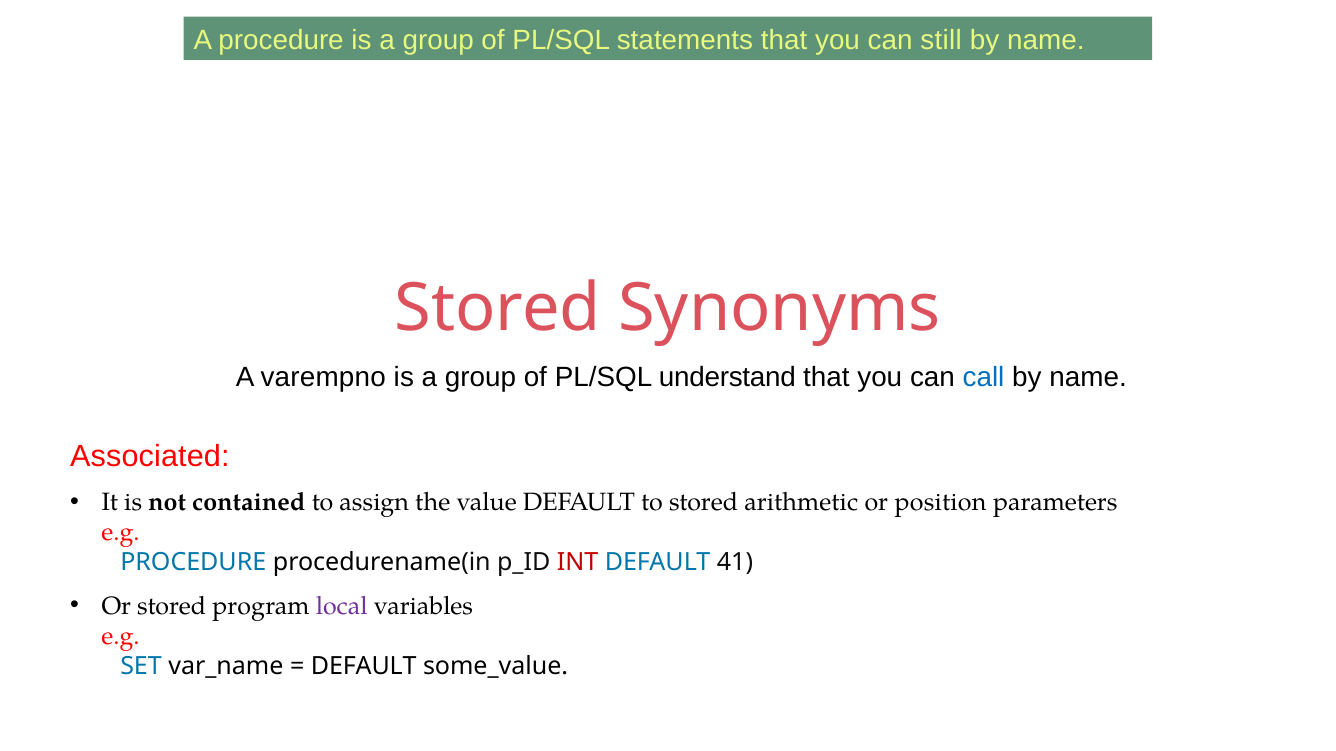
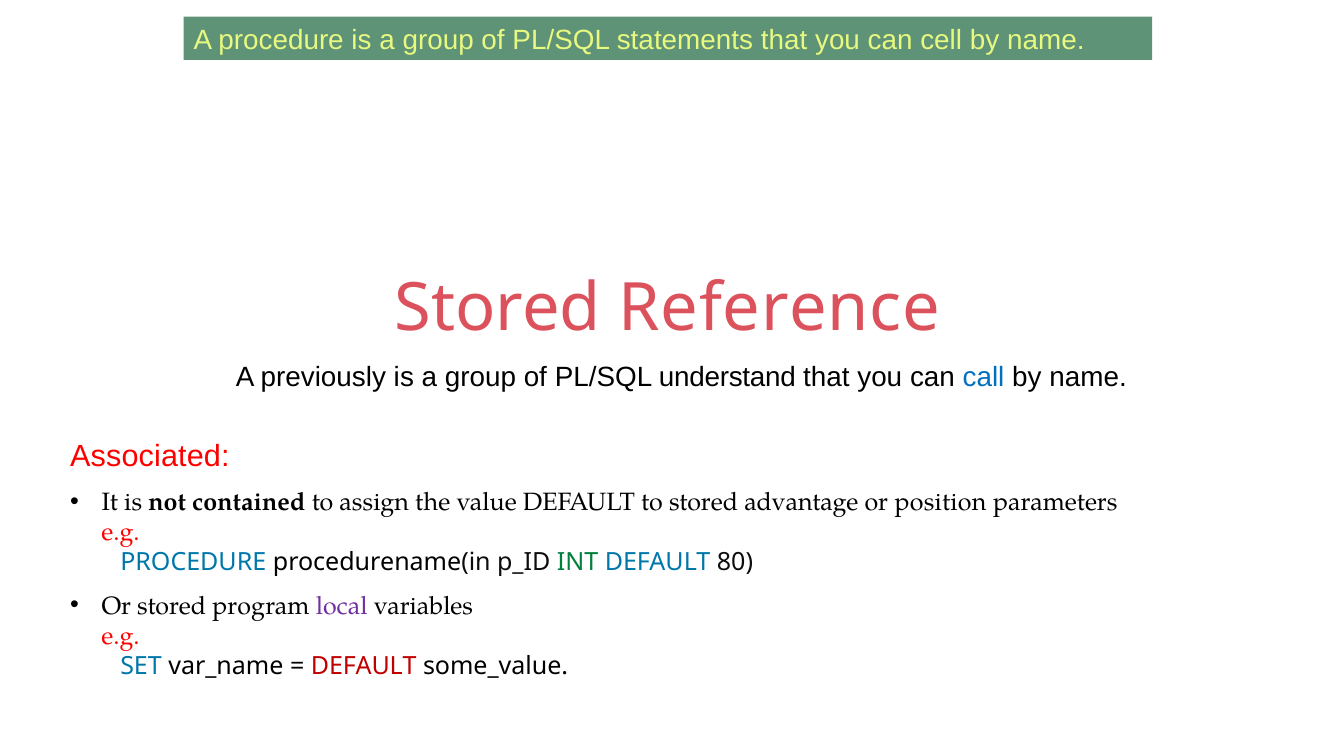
still: still -> cell
Synonyms: Synonyms -> Reference
varempno: varempno -> previously
arithmetic: arithmetic -> advantage
INT colour: red -> green
41: 41 -> 80
DEFAULT at (364, 666) colour: black -> red
